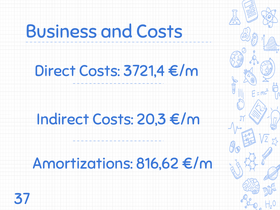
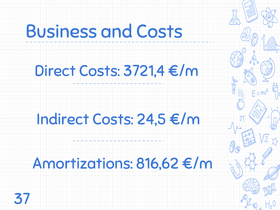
20,3: 20,3 -> 24,5
